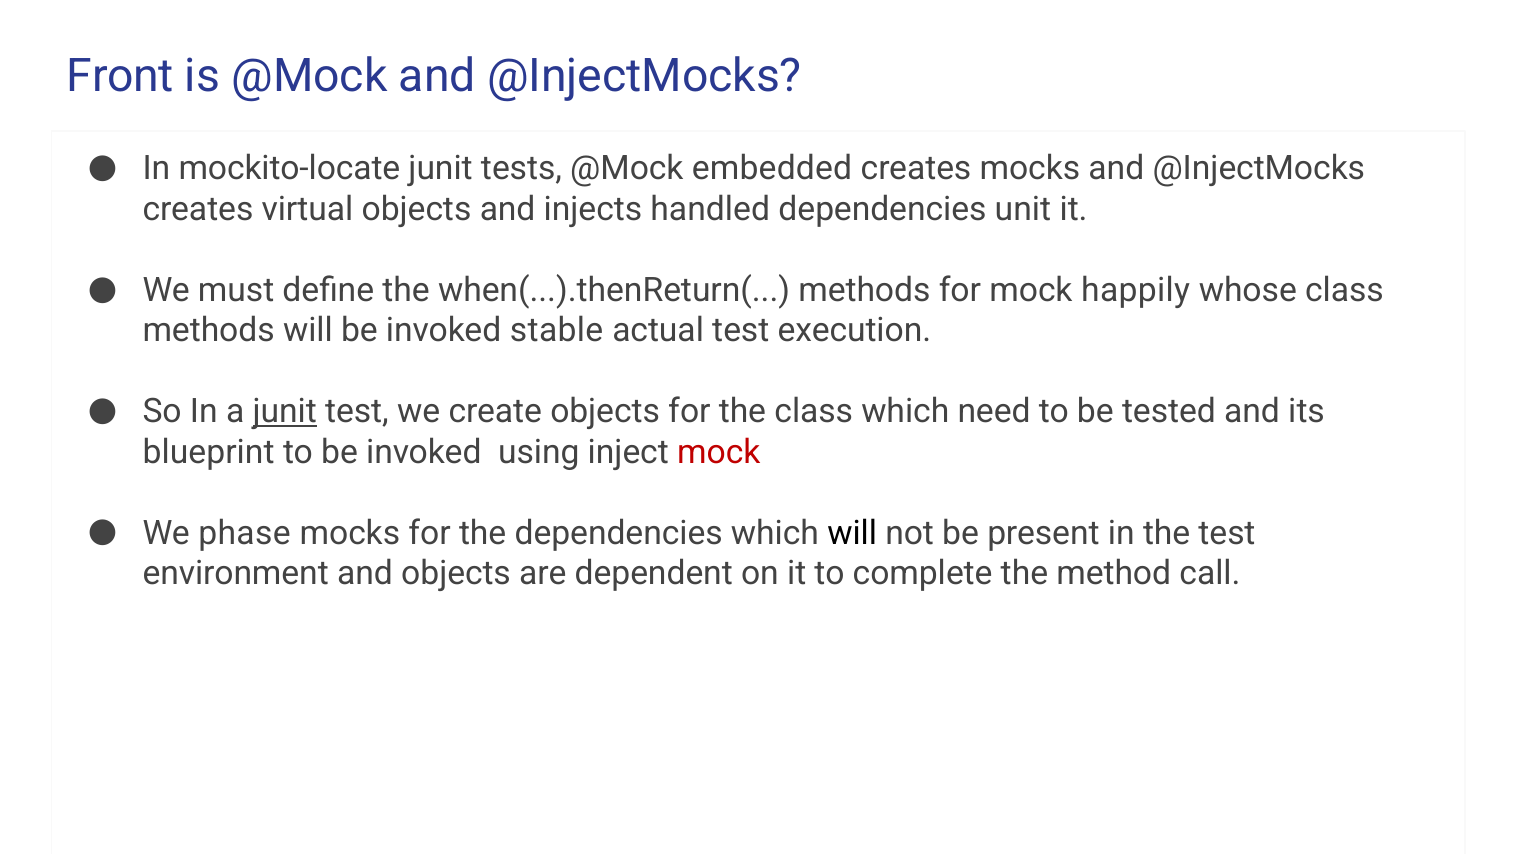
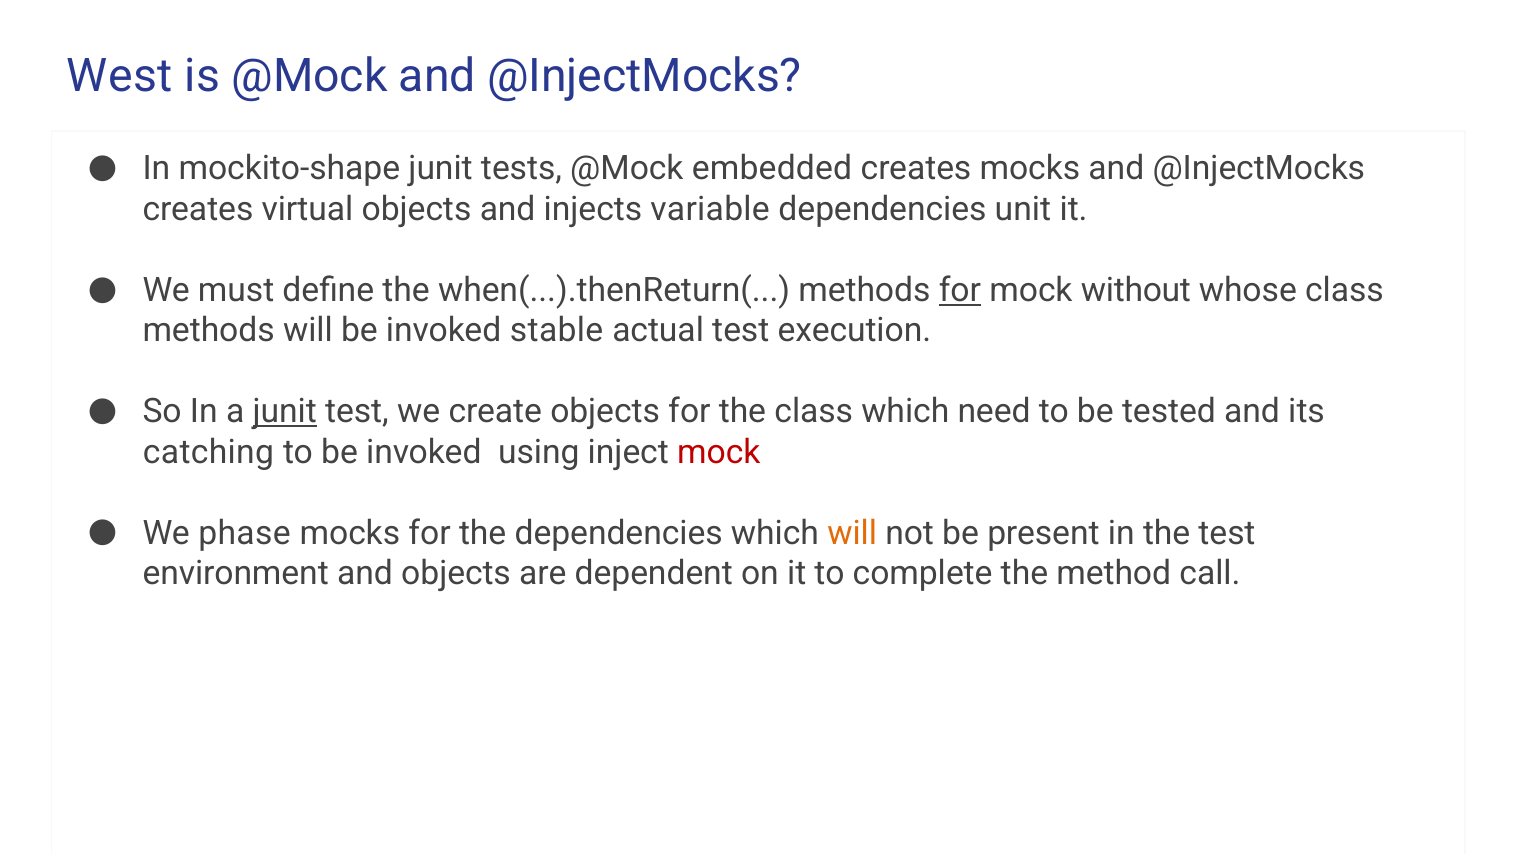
Front: Front -> West
mockito-locate: mockito-locate -> mockito-shape
handled: handled -> variable
for at (960, 290) underline: none -> present
happily: happily -> without
blueprint: blueprint -> catching
will at (852, 532) colour: black -> orange
